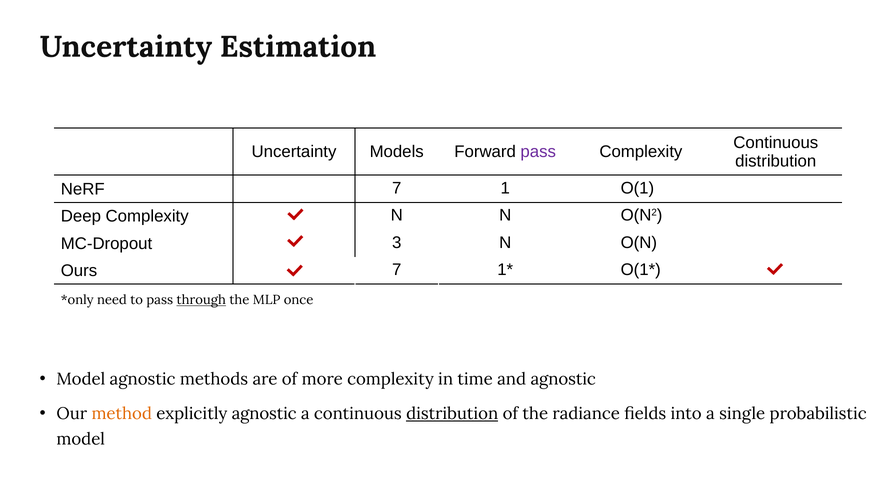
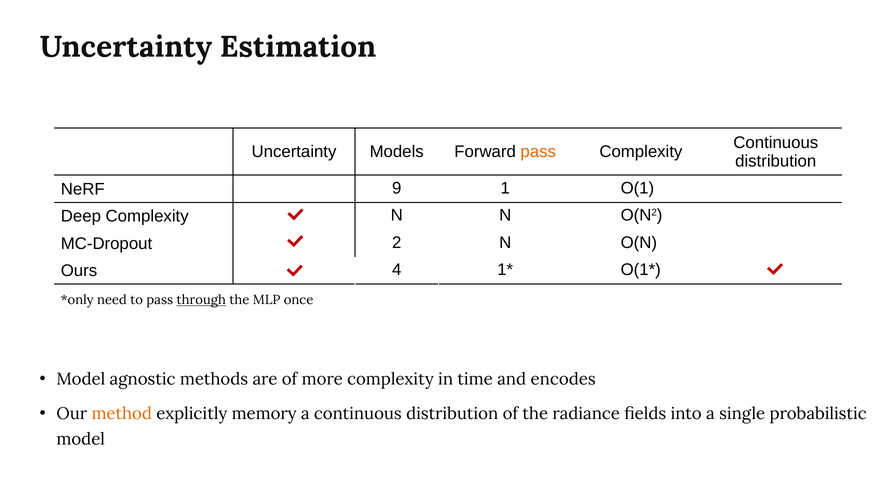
pass at (538, 152) colour: purple -> orange
NeRF 7: 7 -> 9
3: 3 -> 2
Ours 7: 7 -> 4
and agnostic: agnostic -> encodes
explicitly agnostic: agnostic -> memory
distribution at (452, 414) underline: present -> none
